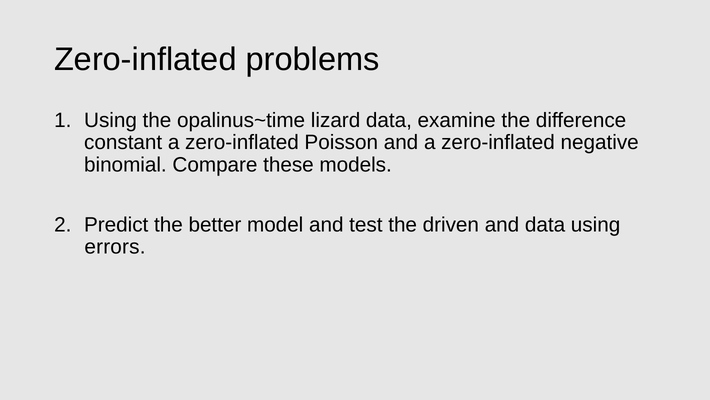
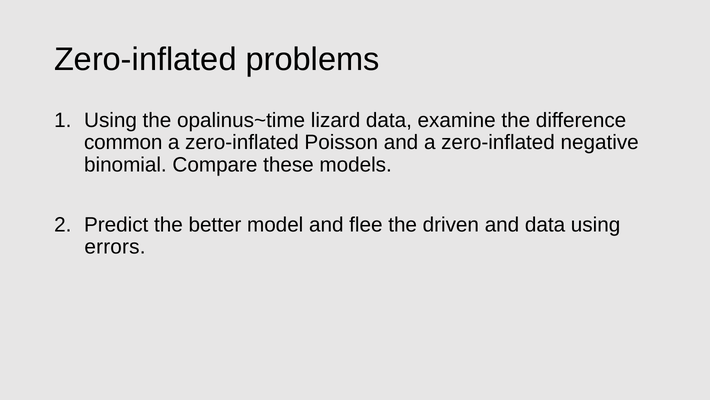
constant: constant -> common
test: test -> flee
